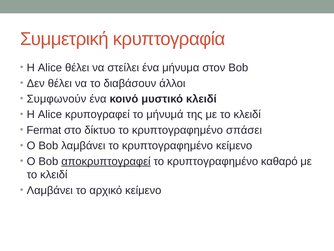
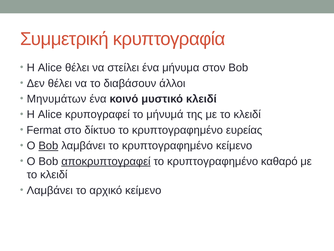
Συμφωνούν: Συμφωνούν -> Μηνυμάτων
σπάσει: σπάσει -> ευρείας
Bob at (48, 145) underline: none -> present
